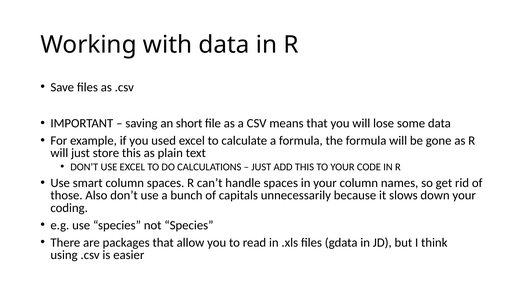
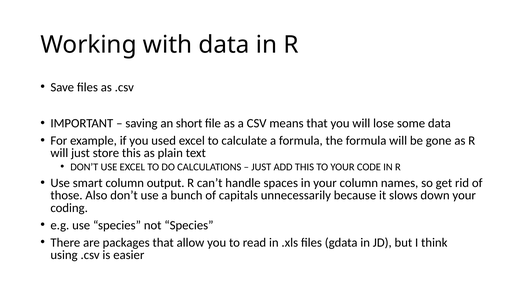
column spaces: spaces -> output
